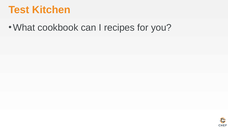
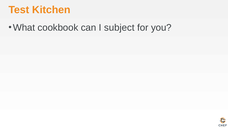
recipes: recipes -> subject
